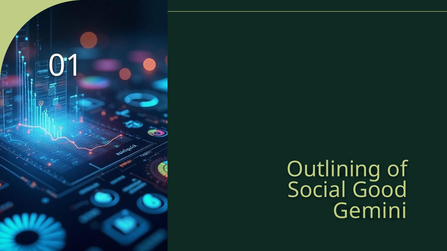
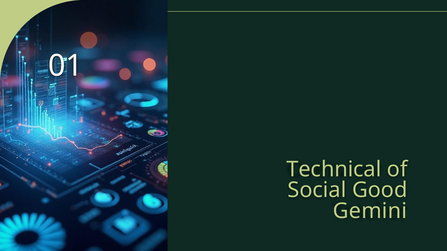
Outlining: Outlining -> Technical
